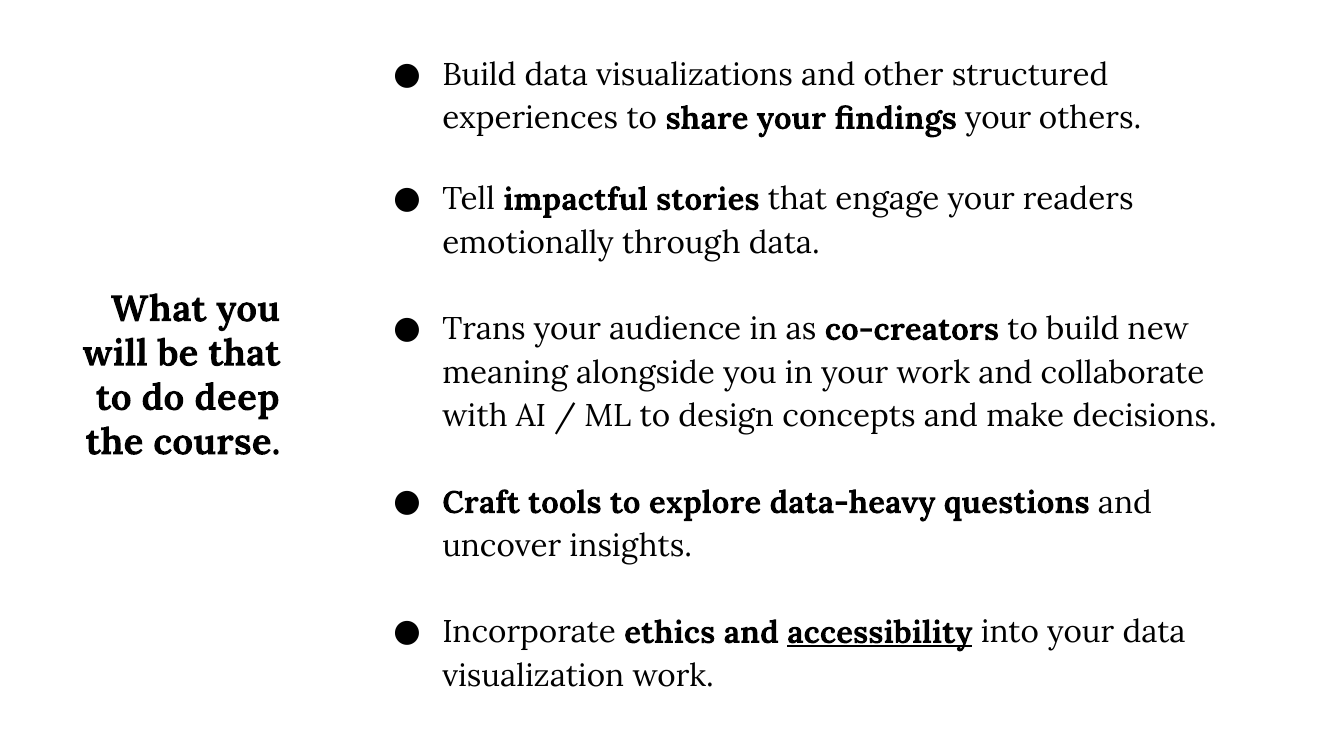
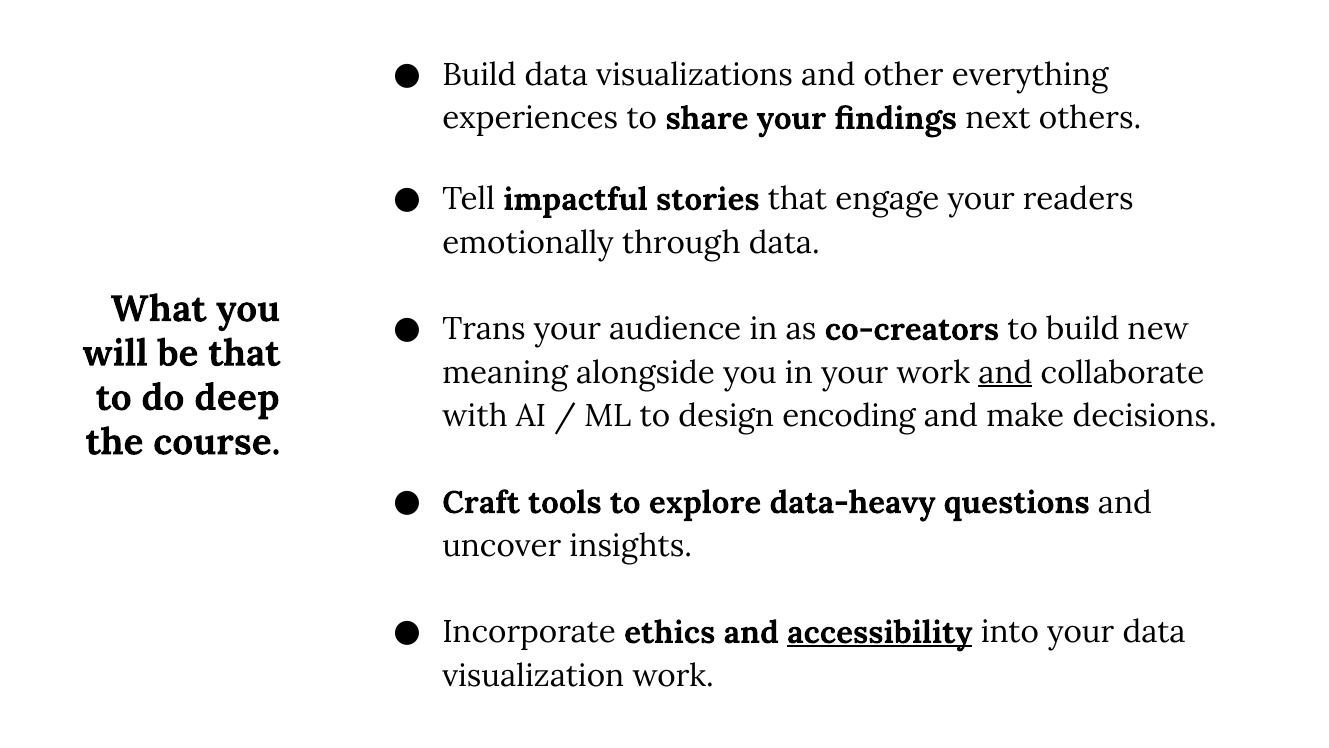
structured: structured -> everything
findings your: your -> next
and at (1005, 373) underline: none -> present
concepts: concepts -> encoding
